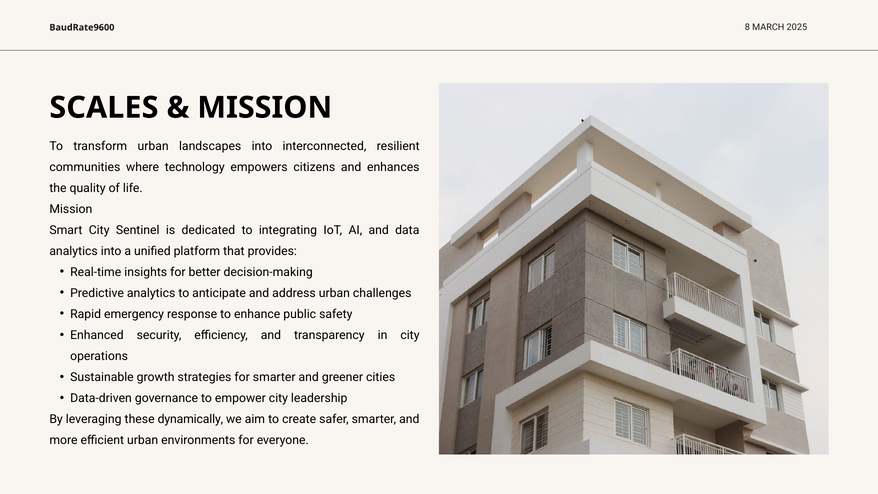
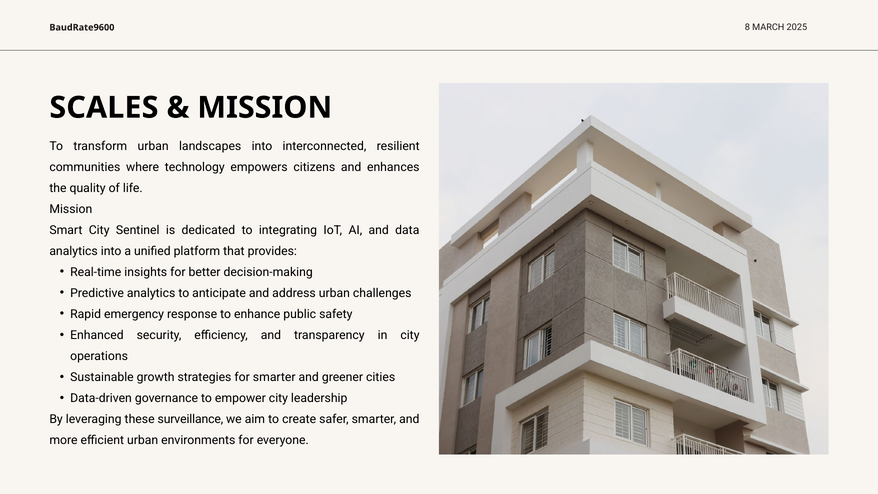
dynamically: dynamically -> surveillance
